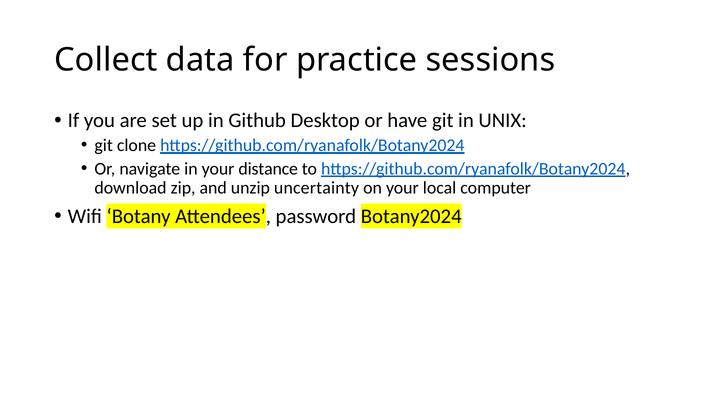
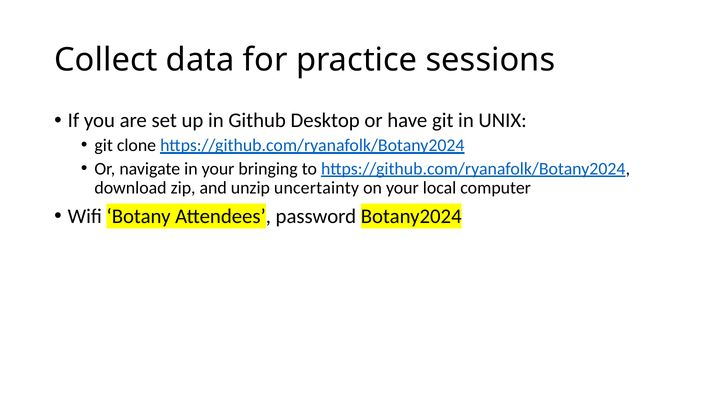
distance: distance -> bringing
